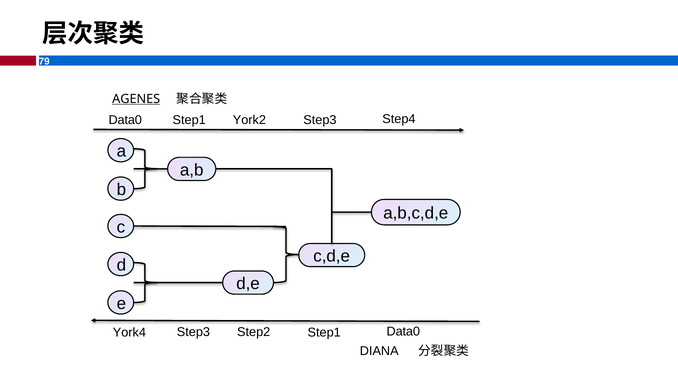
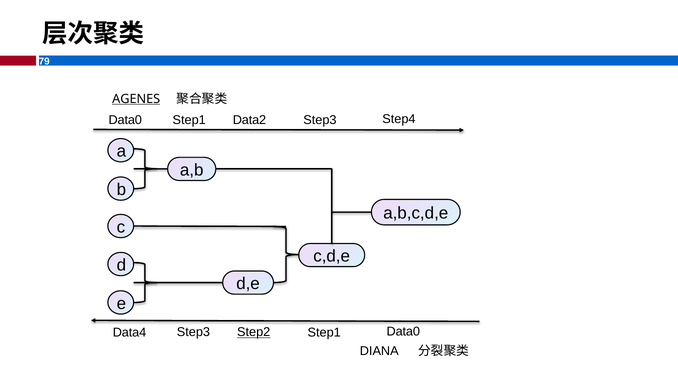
York2: York2 -> Data2
York4: York4 -> Data4
Step2 underline: none -> present
